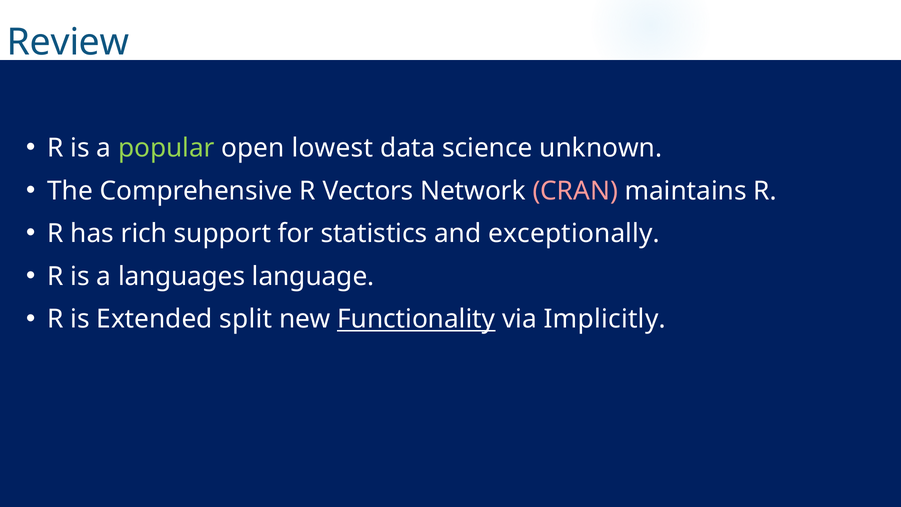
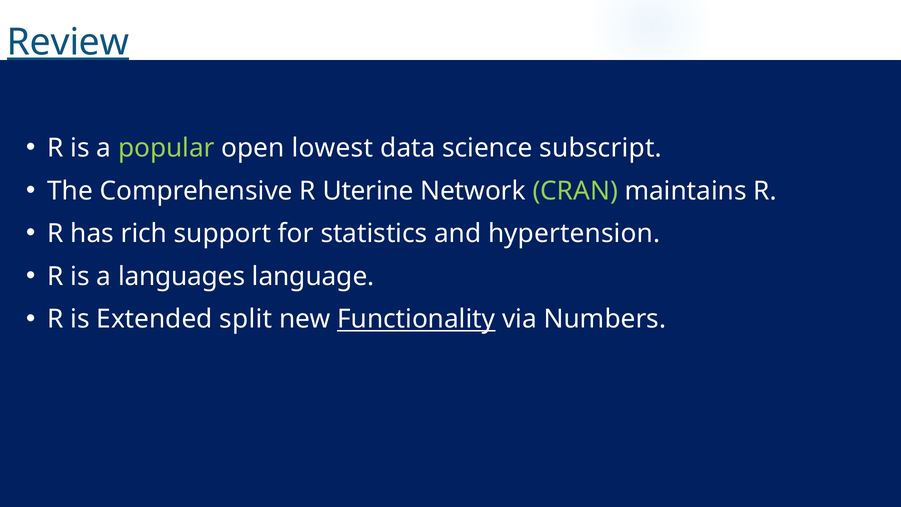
Review underline: none -> present
unknown: unknown -> subscript
Vectors: Vectors -> Uterine
CRAN colour: pink -> light green
exceptionally: exceptionally -> hypertension
Implicitly: Implicitly -> Numbers
